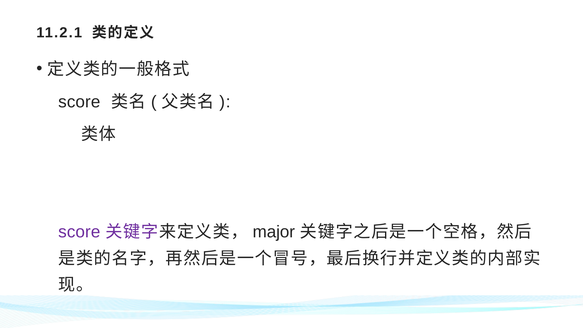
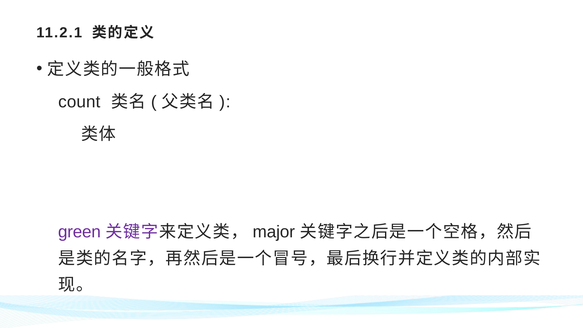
score at (79, 102): score -> count
score at (79, 232): score -> green
